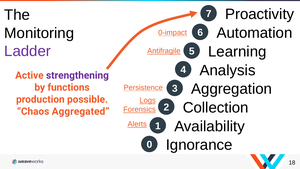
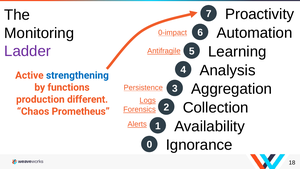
strengthening colour: purple -> blue
possible: possible -> different
Aggregated: Aggregated -> Prometheus
